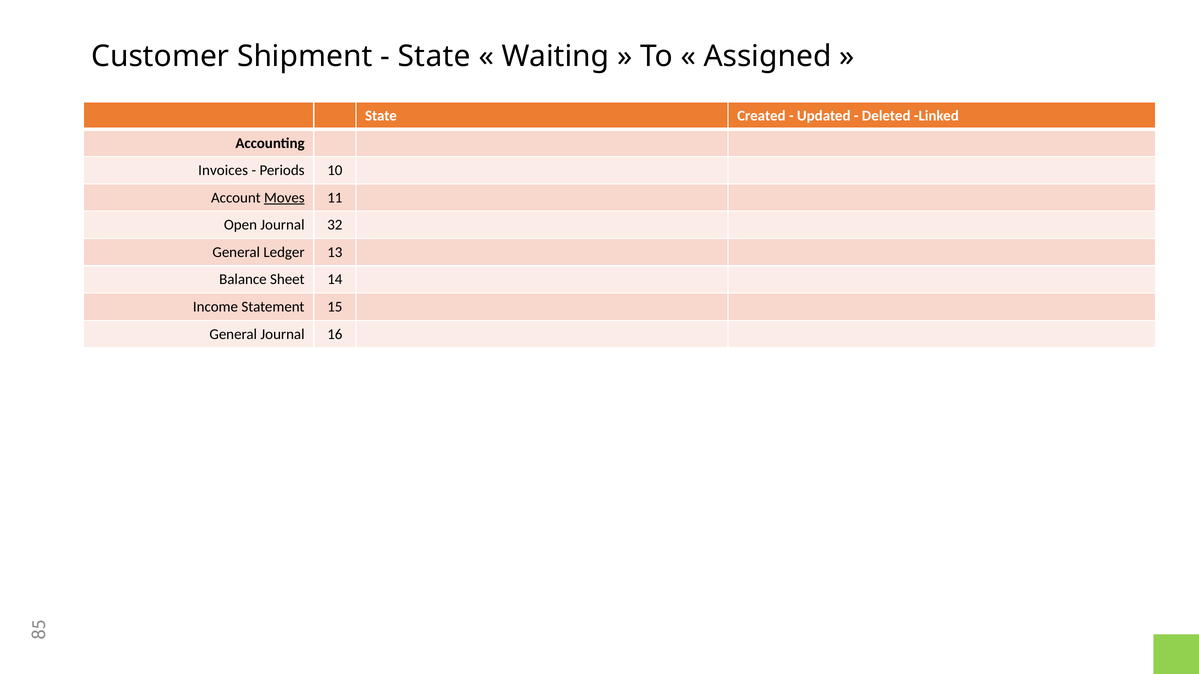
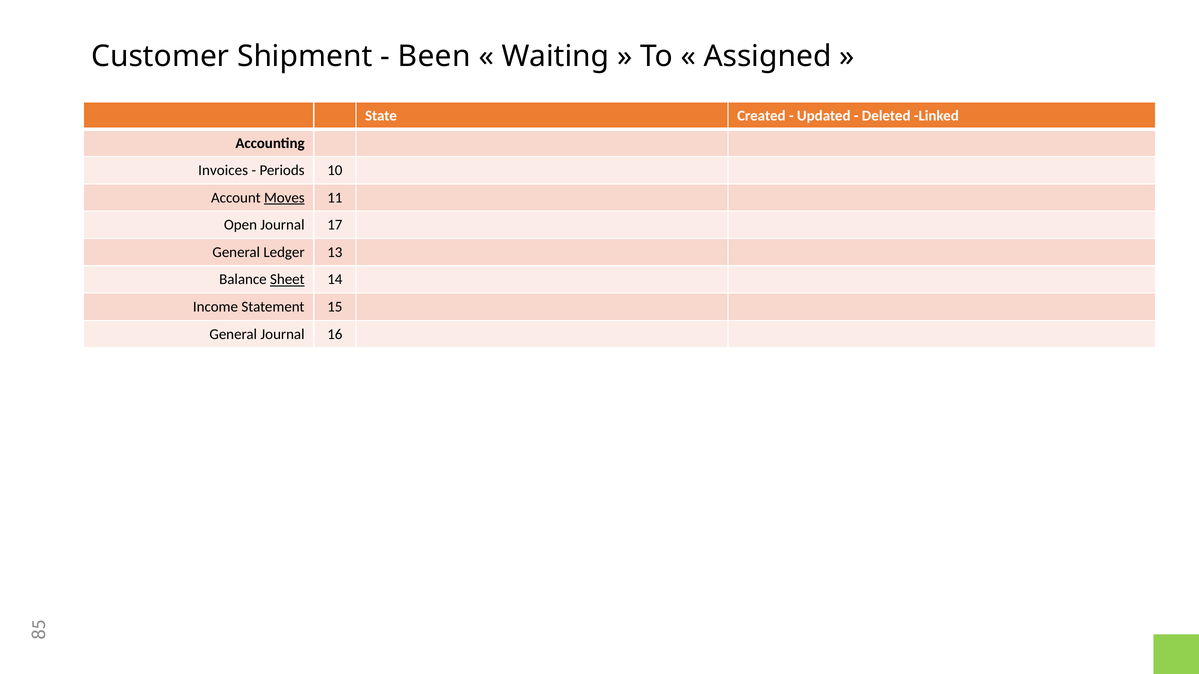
State at (434, 56): State -> Been
32: 32 -> 17
Sheet underline: none -> present
